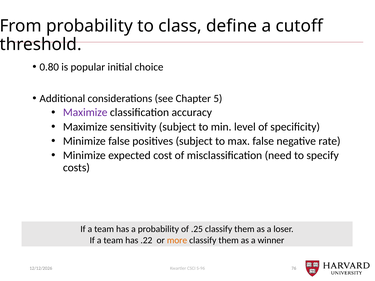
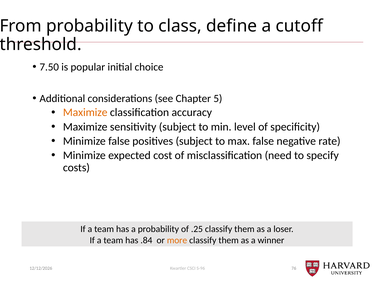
0.80: 0.80 -> 7.50
Maximize at (85, 113) colour: purple -> orange
.22: .22 -> .84
